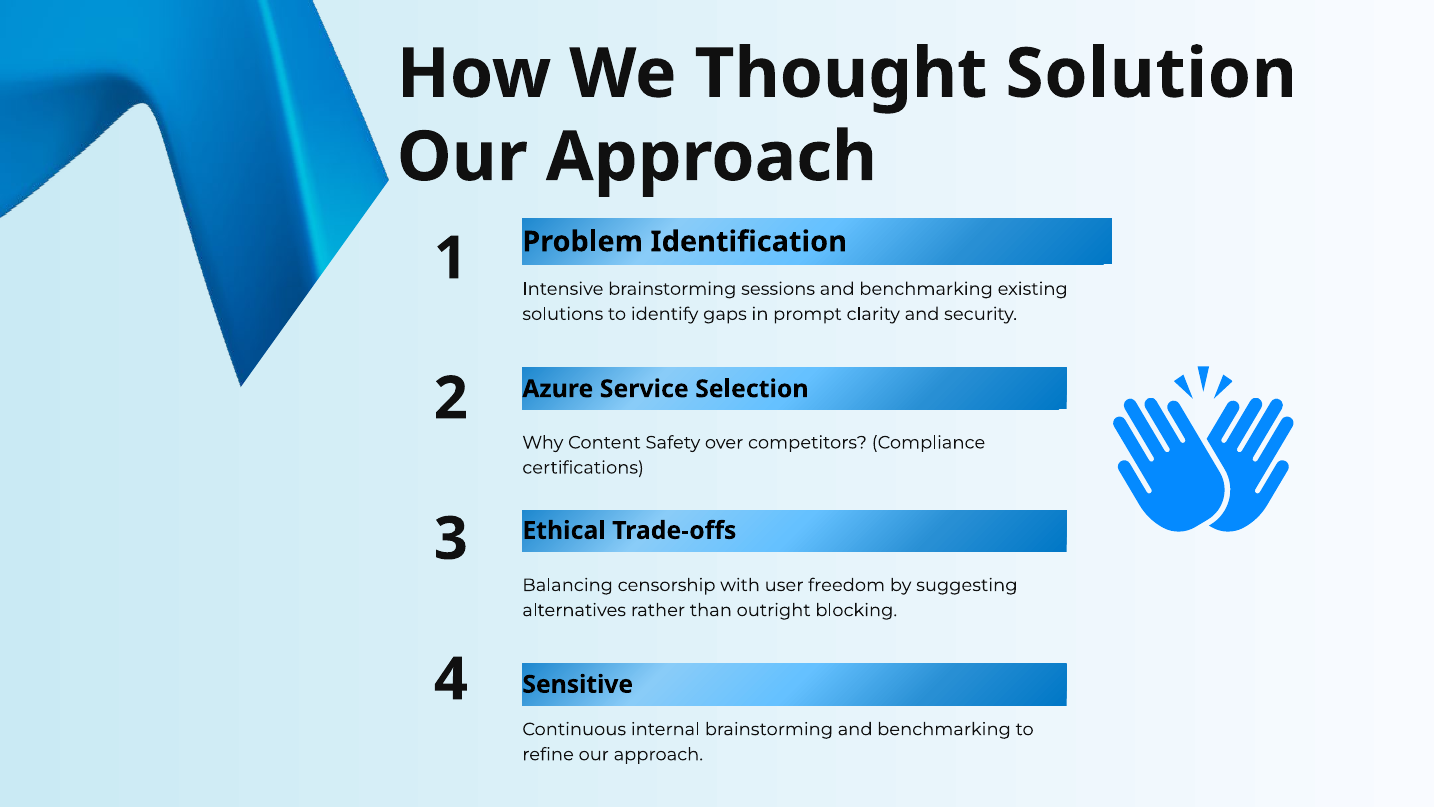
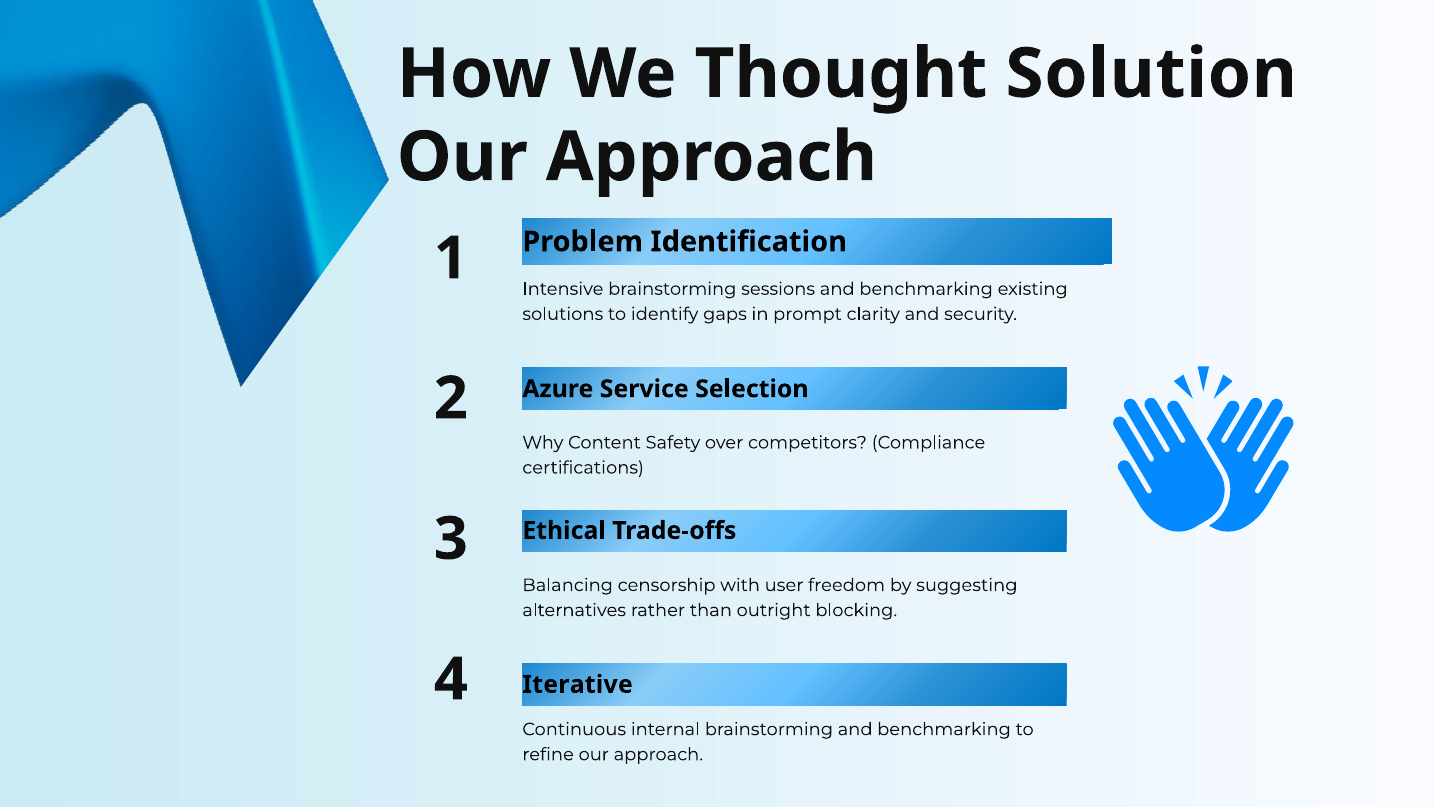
Sensitive: Sensitive -> Iterative
